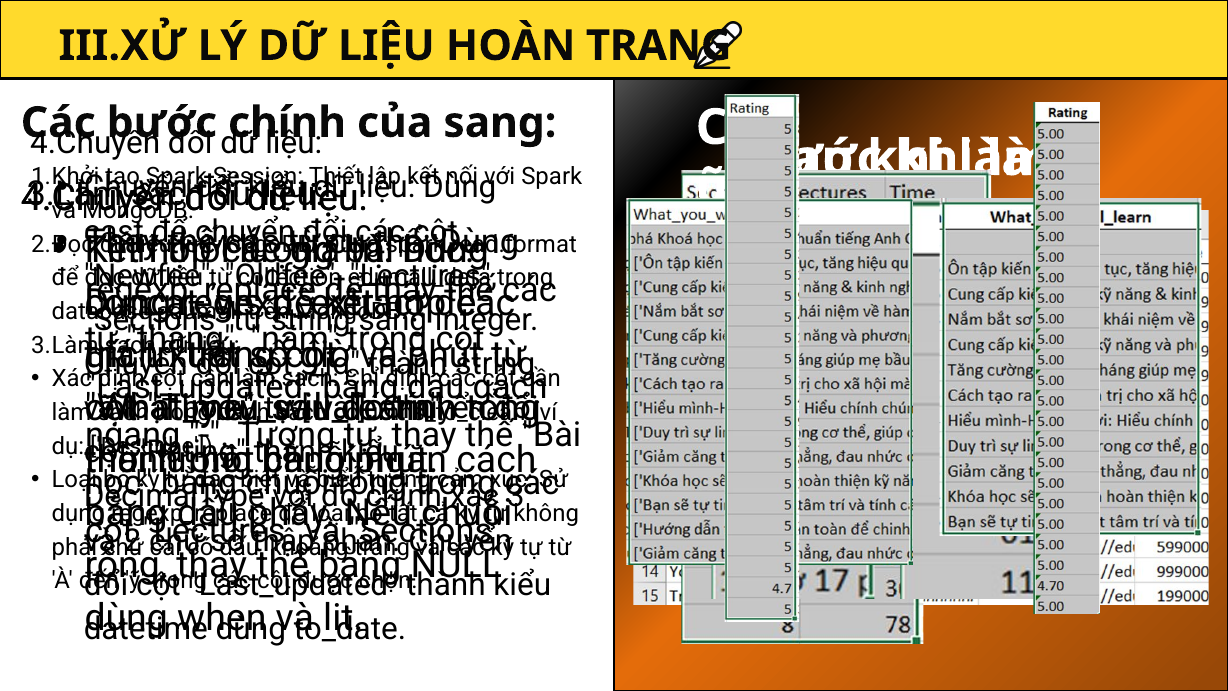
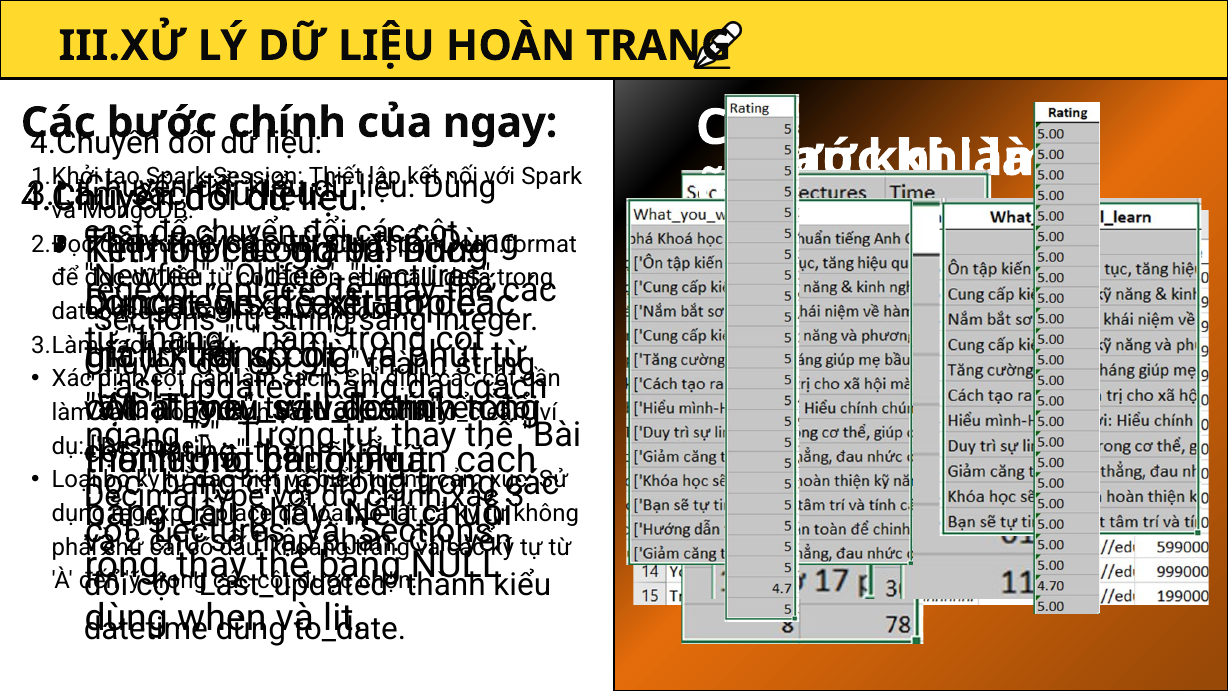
của sang: sang -> ngay
